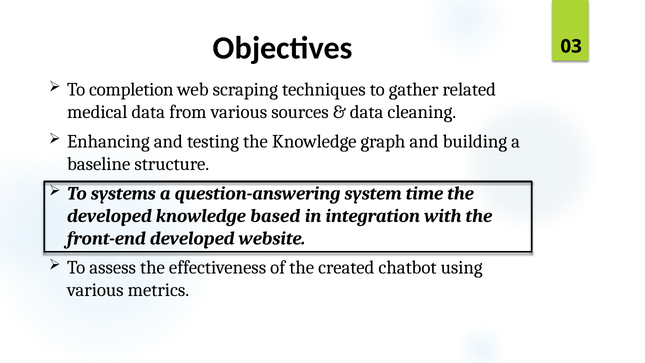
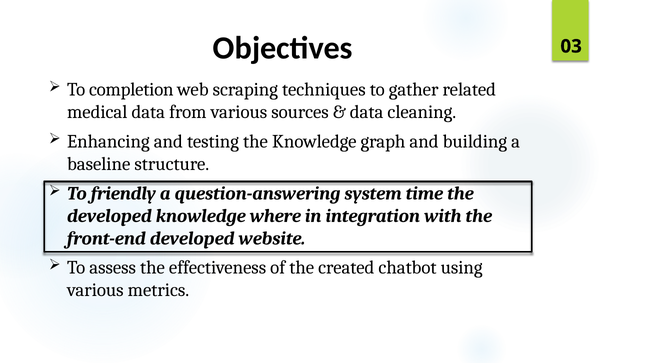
systems: systems -> friendly
based: based -> where
